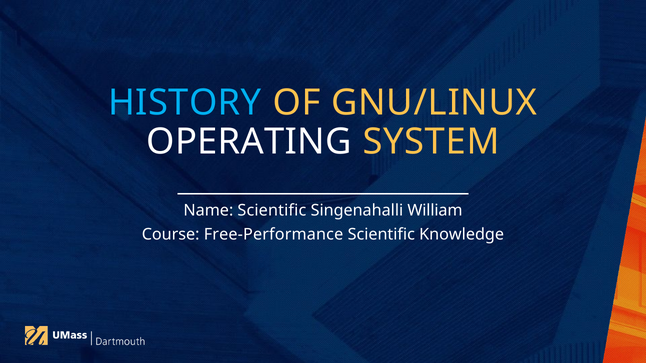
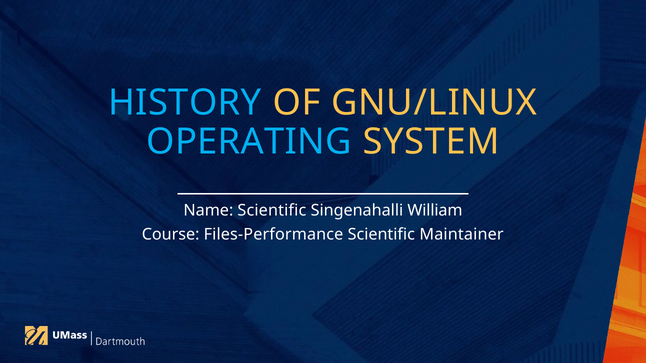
OPERATING colour: white -> light blue
Free-Performance: Free-Performance -> Files-Performance
Knowledge: Knowledge -> Maintainer
